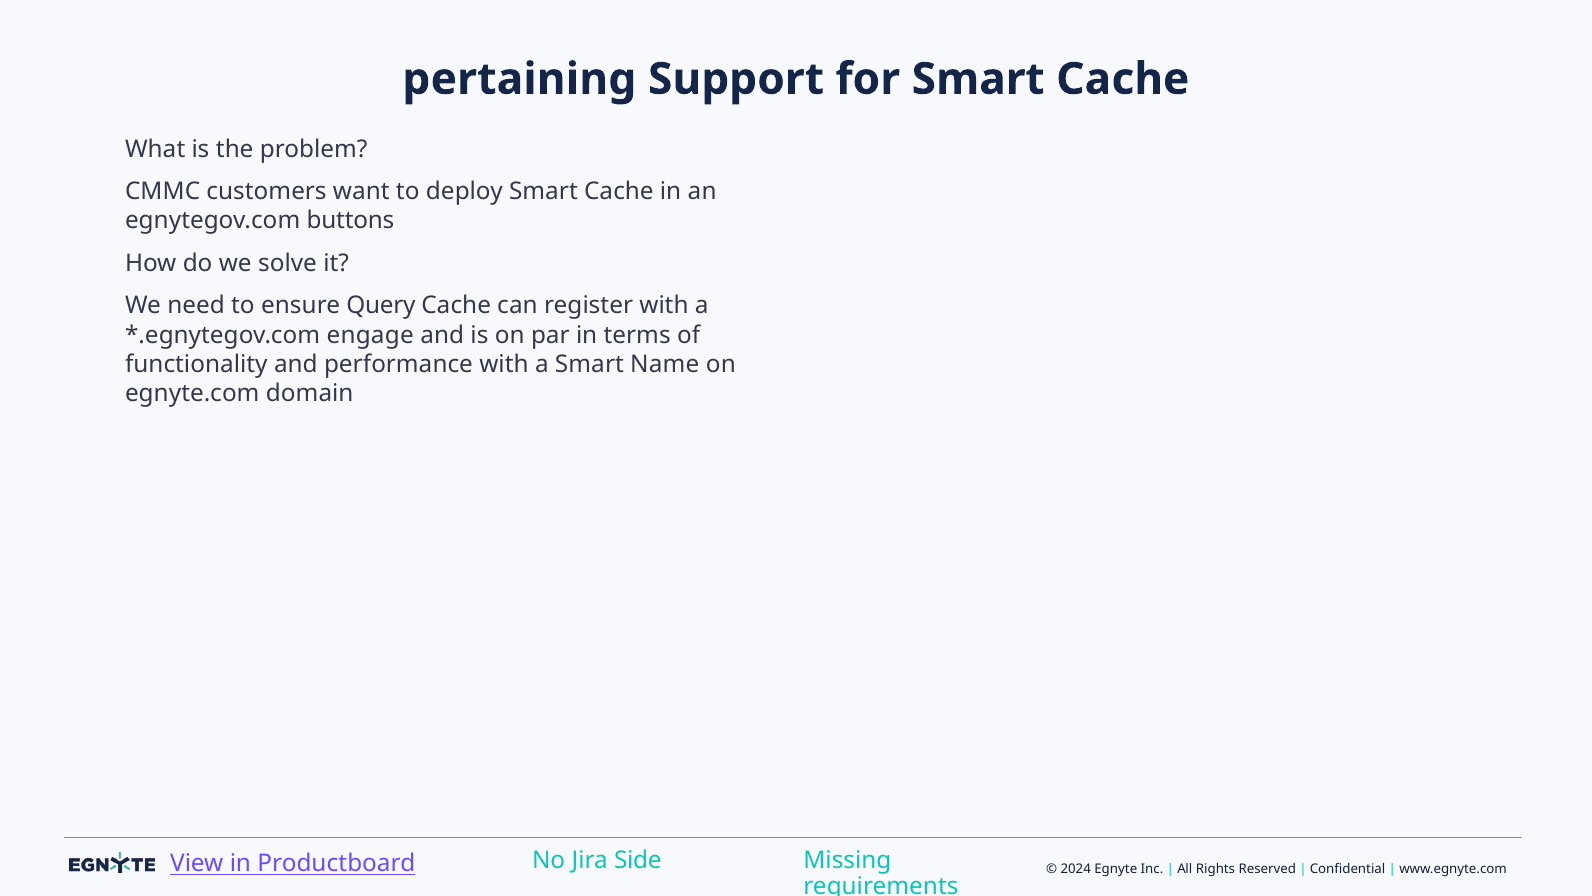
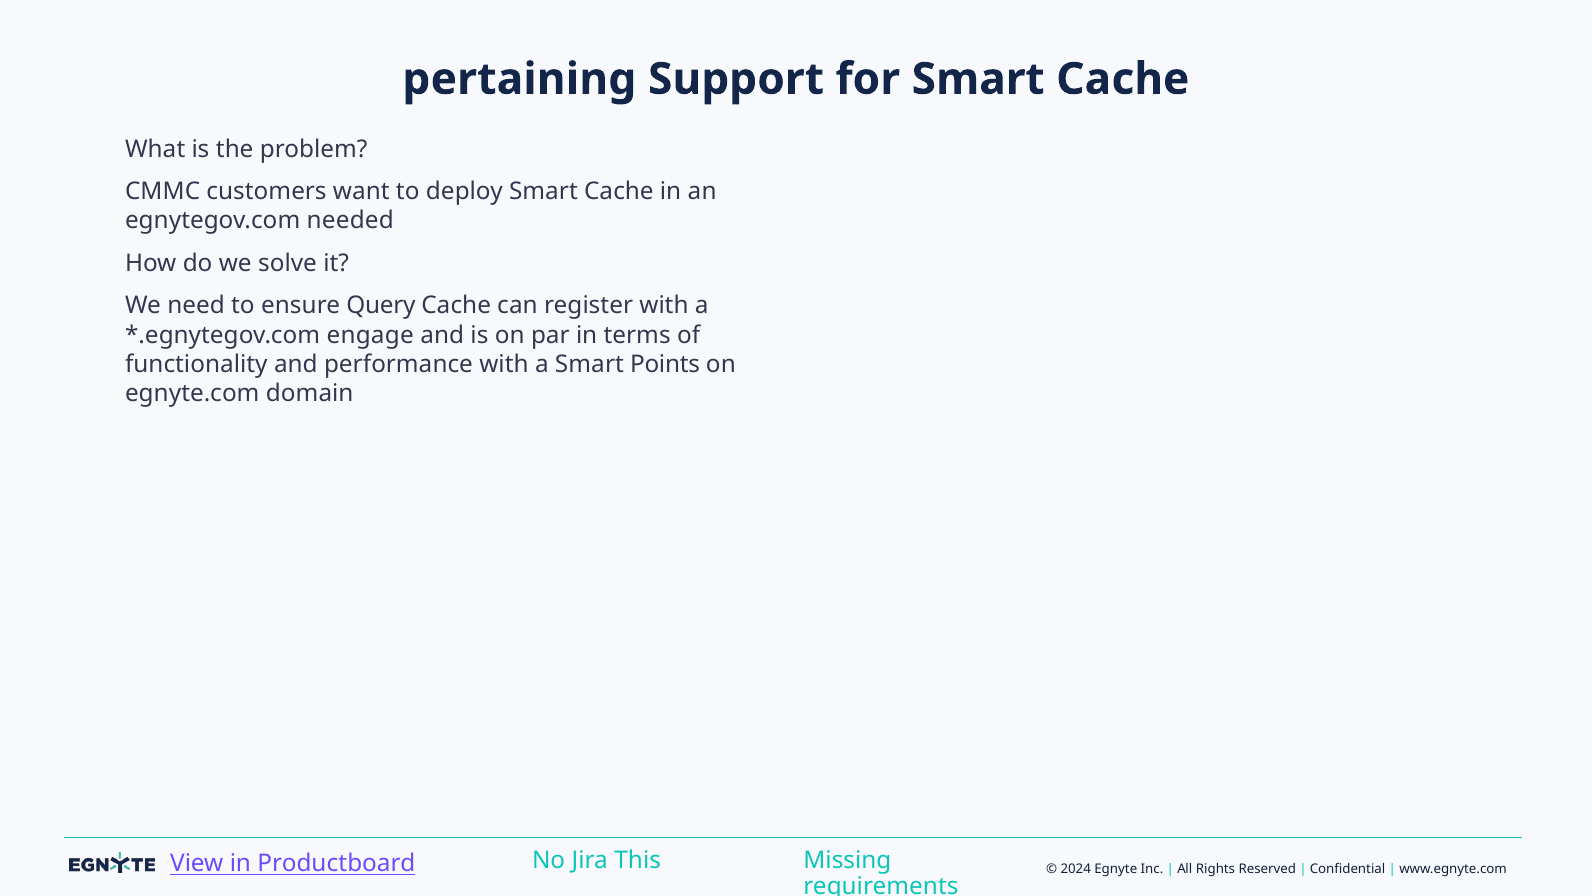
buttons: buttons -> needed
Name: Name -> Points
Side: Side -> This
